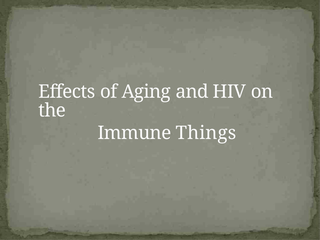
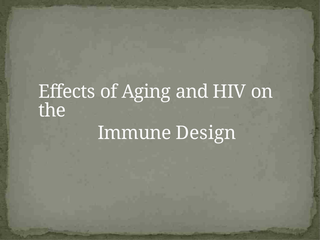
Things: Things -> Design
